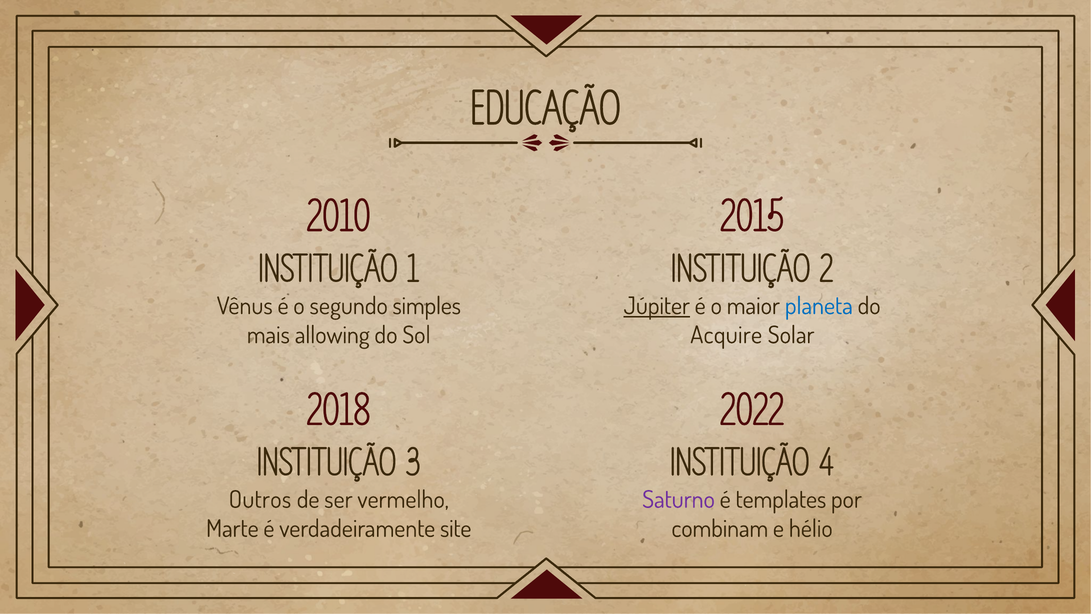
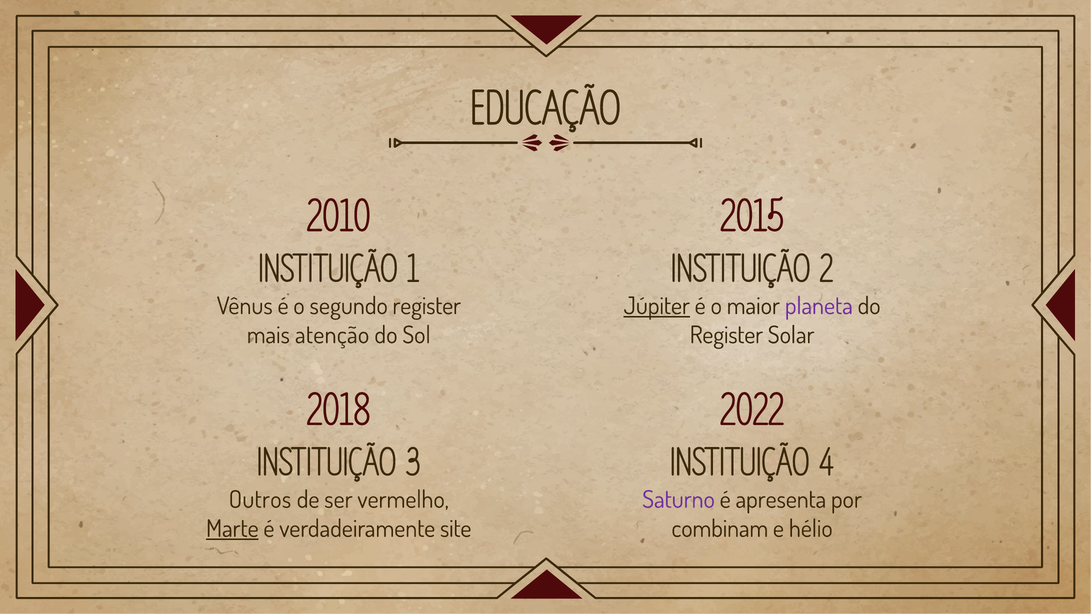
segundo simples: simples -> register
planeta colour: blue -> purple
allowing: allowing -> atenção
Acquire at (726, 335): Acquire -> Register
templates: templates -> apresenta
Marte underline: none -> present
